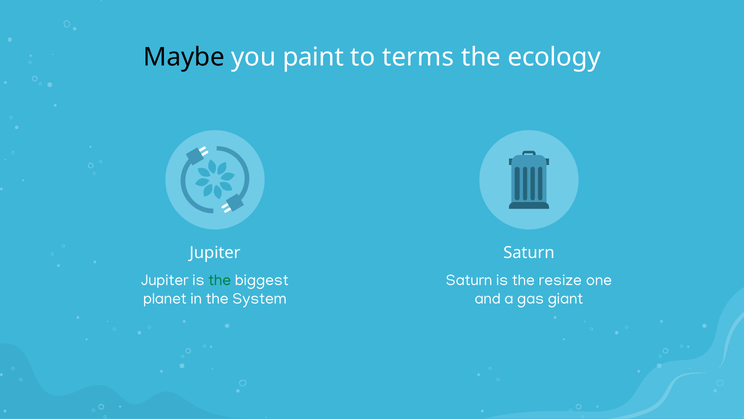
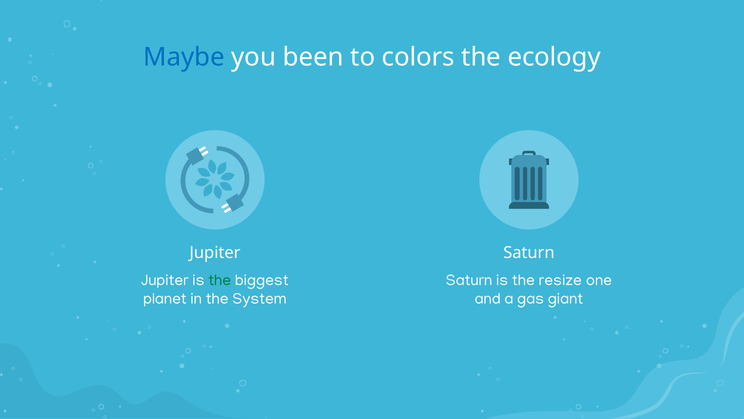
Maybe colour: black -> blue
paint: paint -> been
terms: terms -> colors
